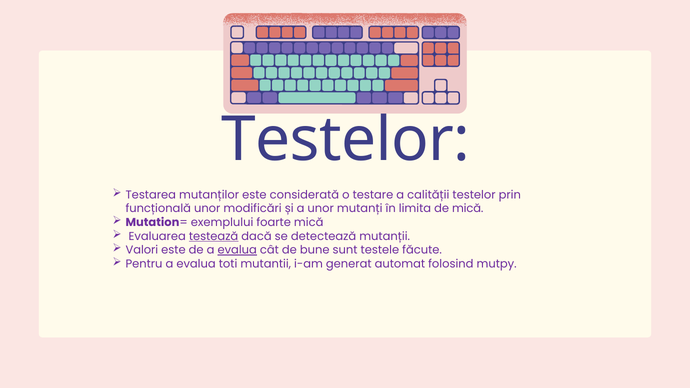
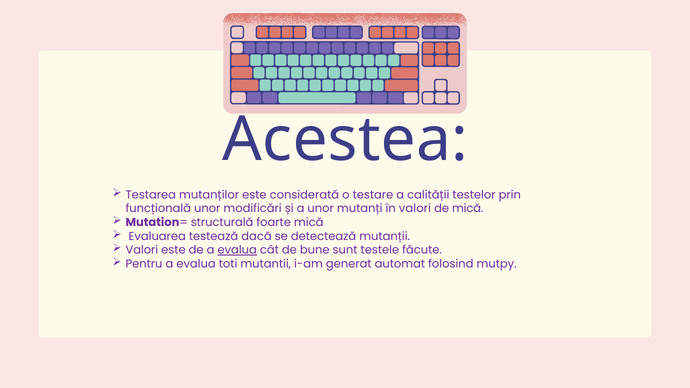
Testelor at (346, 140): Testelor -> Acestea
în limita: limita -> valori
exemplului: exemplului -> structurală
testează underline: present -> none
